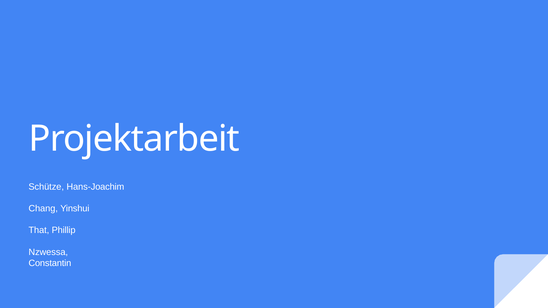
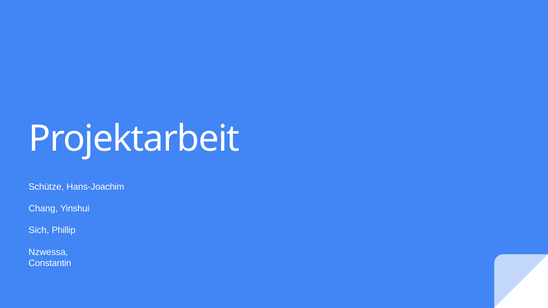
That: That -> Sich
